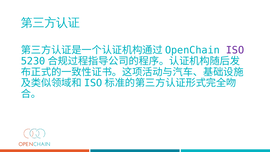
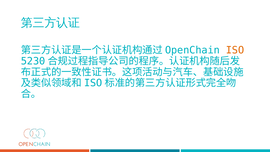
ISO colour: purple -> orange
